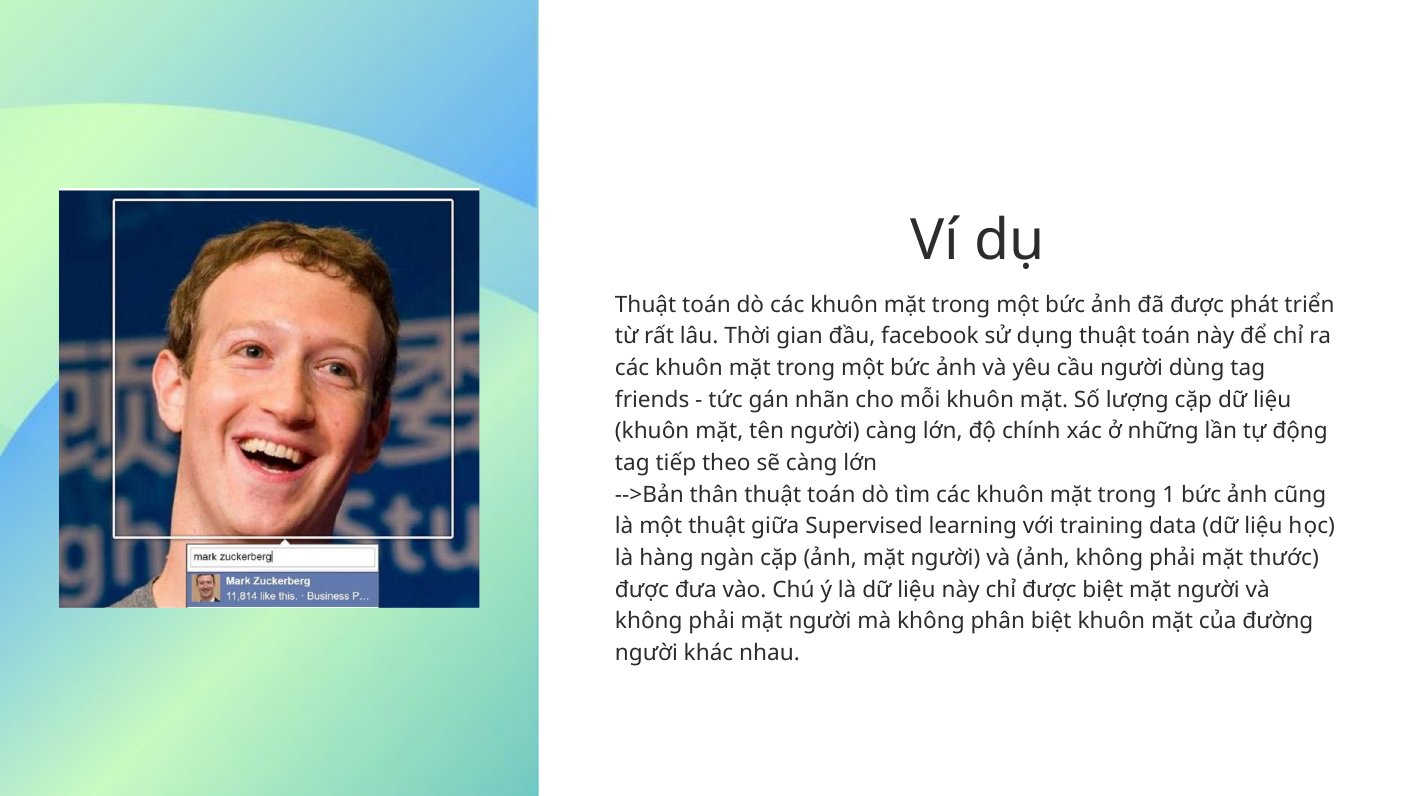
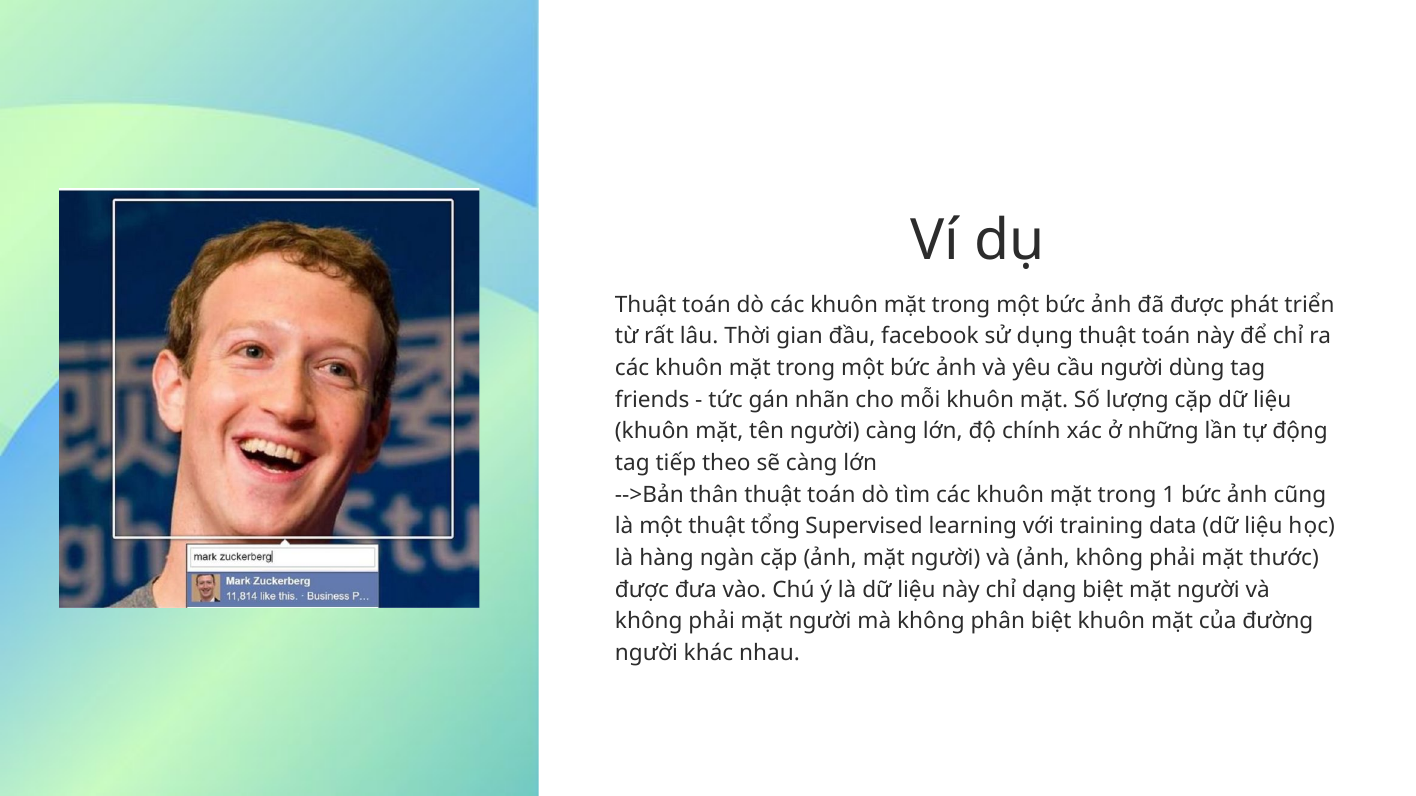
giữa: giữa -> tổng
chỉ được: được -> dạng
